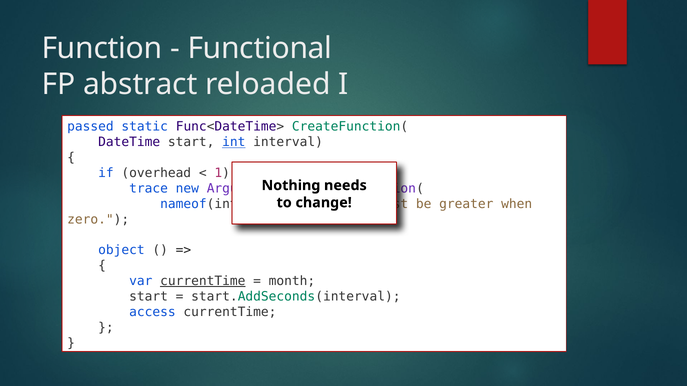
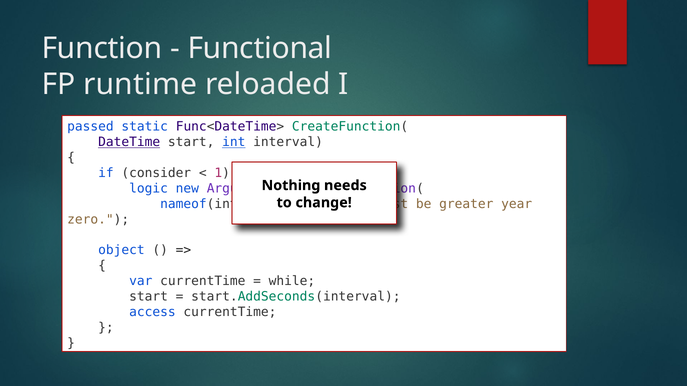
abstract: abstract -> runtime
DateTime underline: none -> present
overhead: overhead -> consider
trace: trace -> logic
when: when -> year
currentTime at (203, 281) underline: present -> none
month: month -> while
